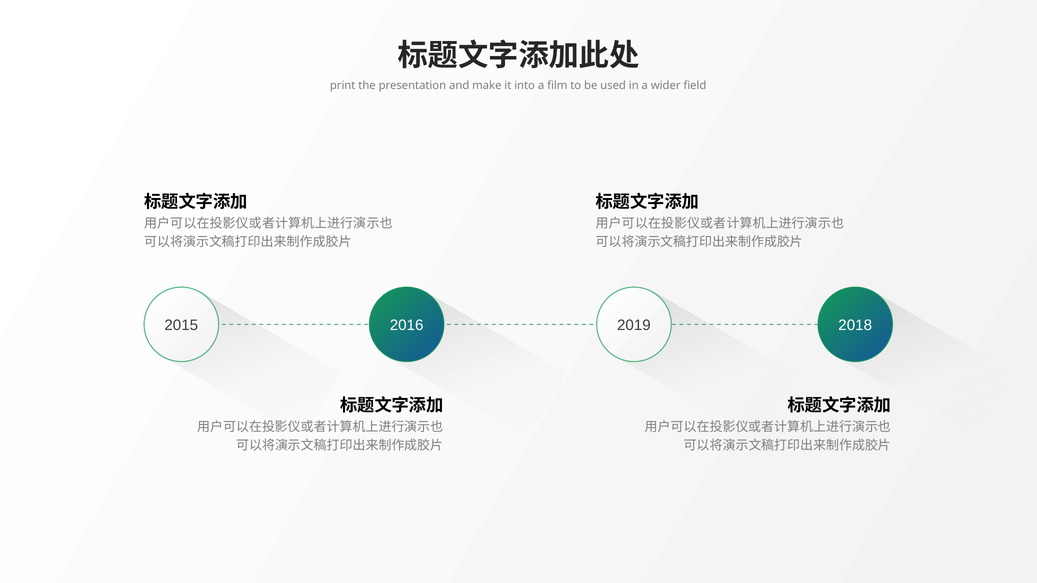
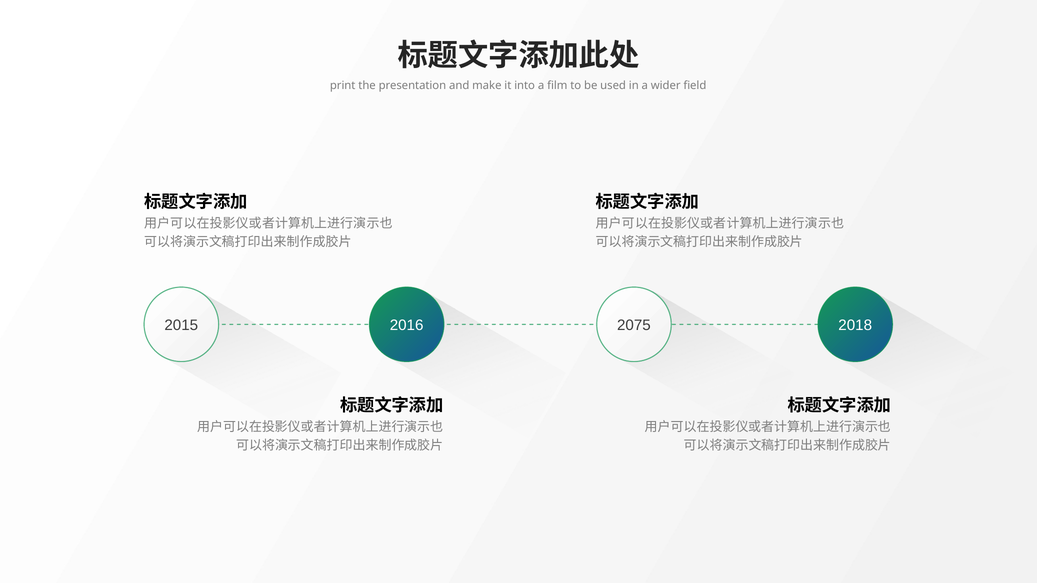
2019: 2019 -> 2075
